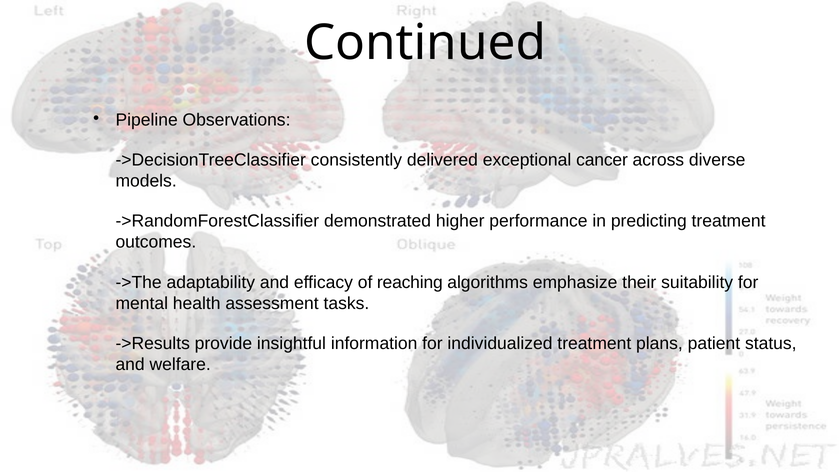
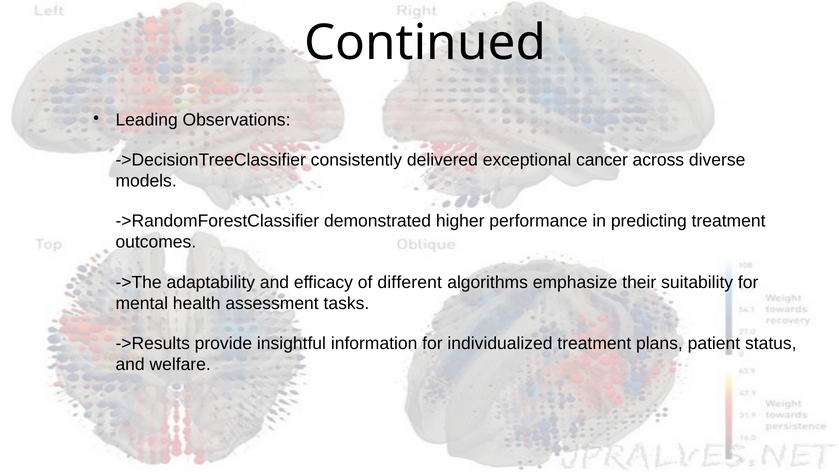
Pipeline: Pipeline -> Leading
reaching: reaching -> different
